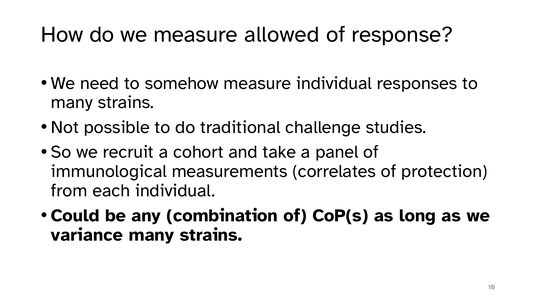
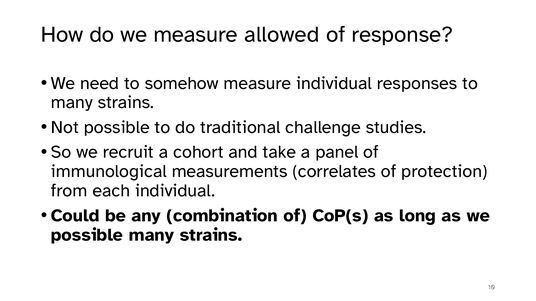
variance at (87, 235): variance -> possible
